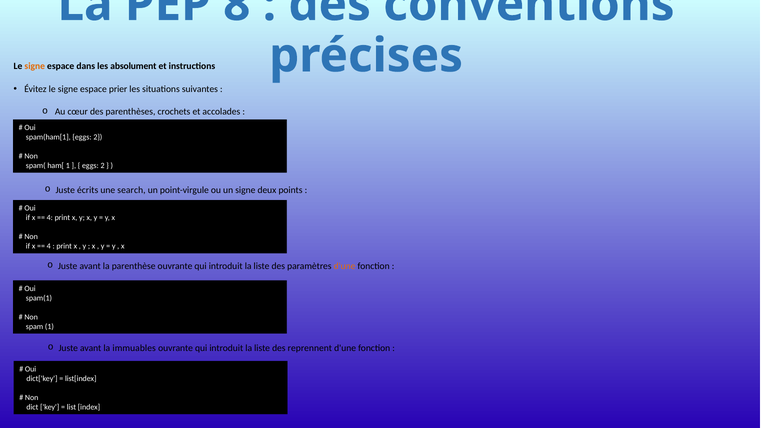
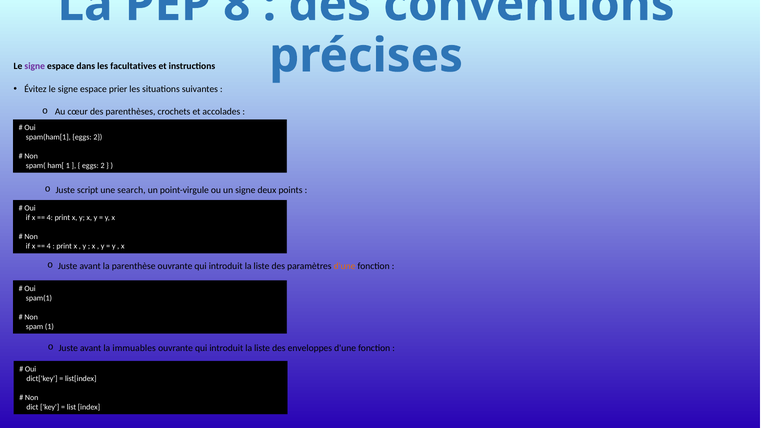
signe at (35, 66) colour: orange -> purple
absolument: absolument -> facultatives
écrits: écrits -> script
reprennent: reprennent -> enveloppes
